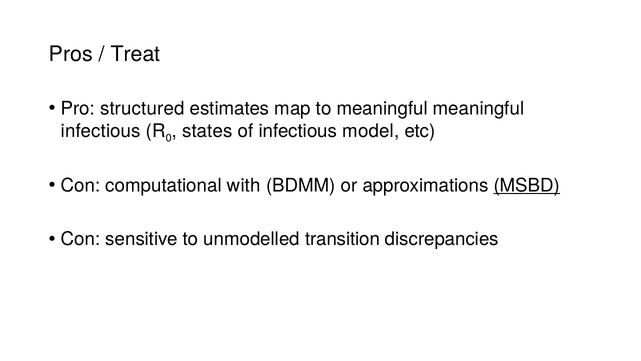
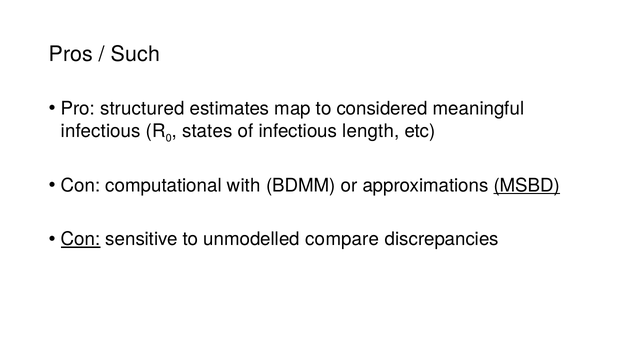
Treat: Treat -> Such
to meaningful: meaningful -> considered
model: model -> length
Con at (81, 239) underline: none -> present
transition: transition -> compare
